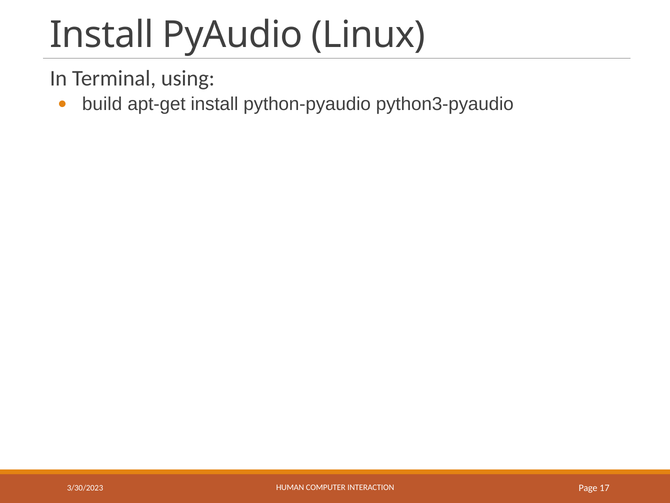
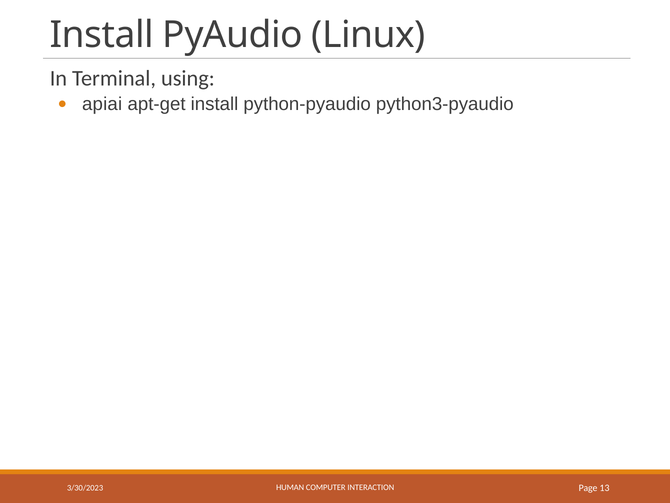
build: build -> apiai
17: 17 -> 13
